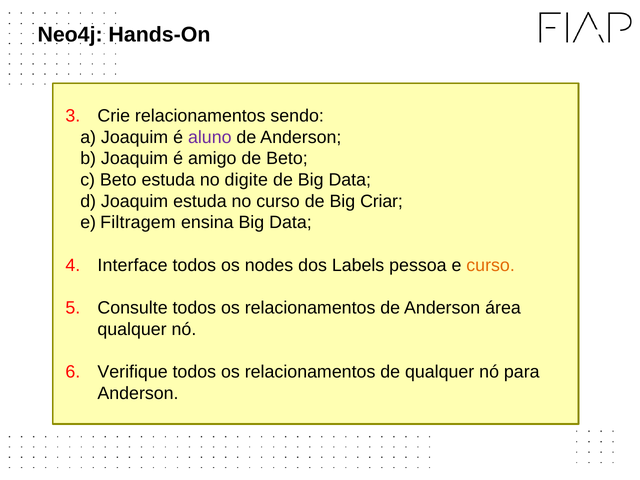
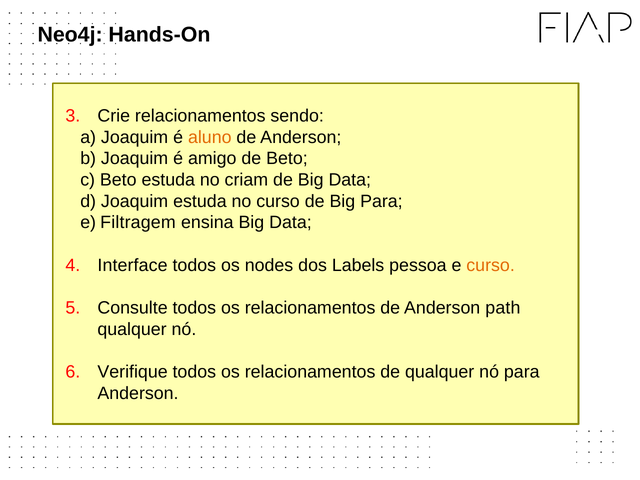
aluno colour: purple -> orange
digite: digite -> criam
Big Criar: Criar -> Para
área: área -> path
